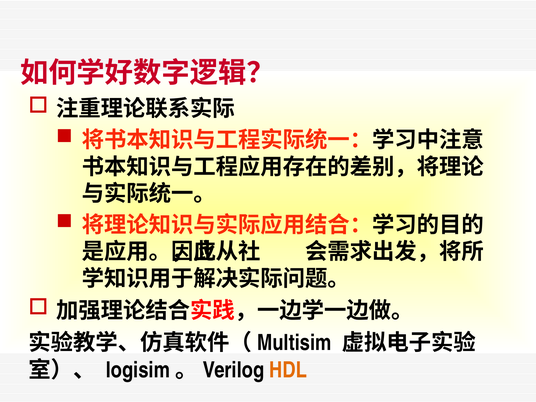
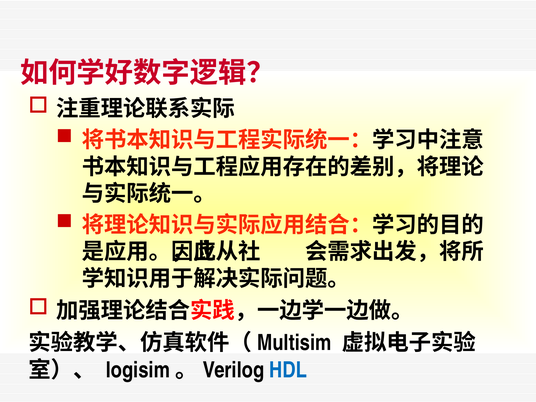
HDL colour: orange -> blue
